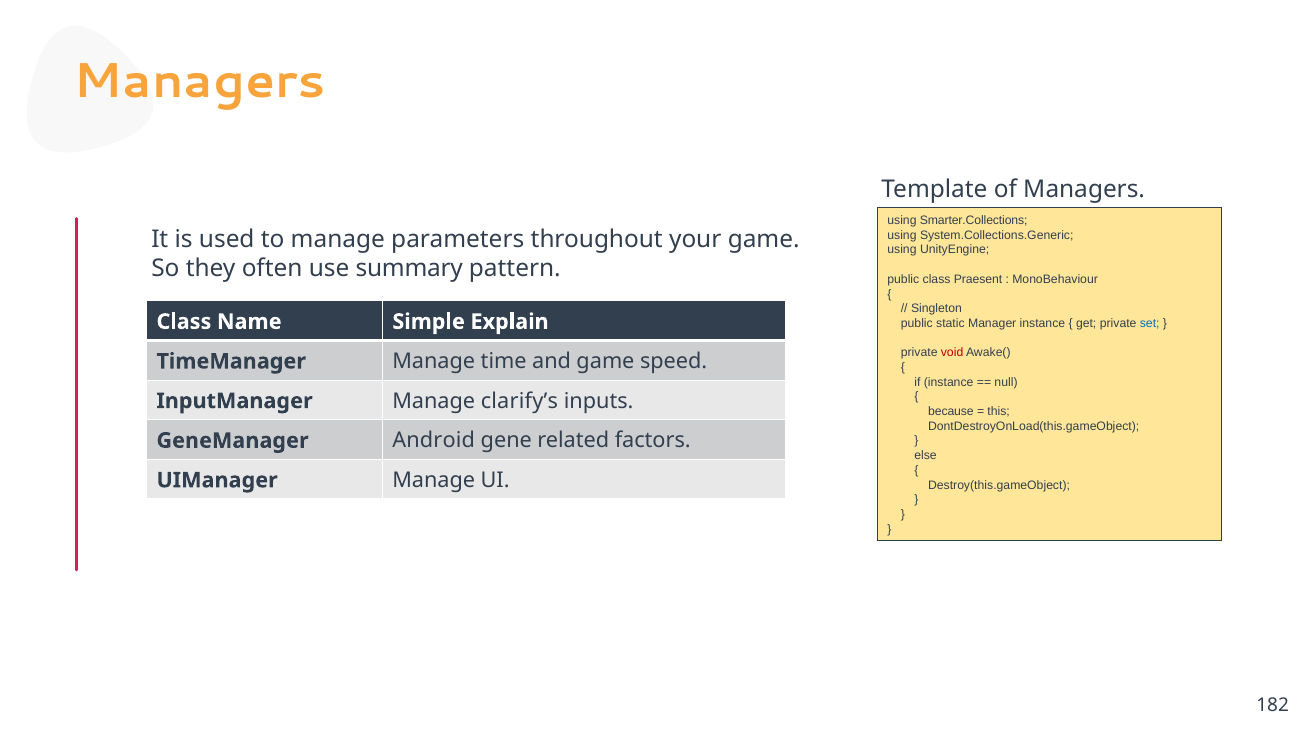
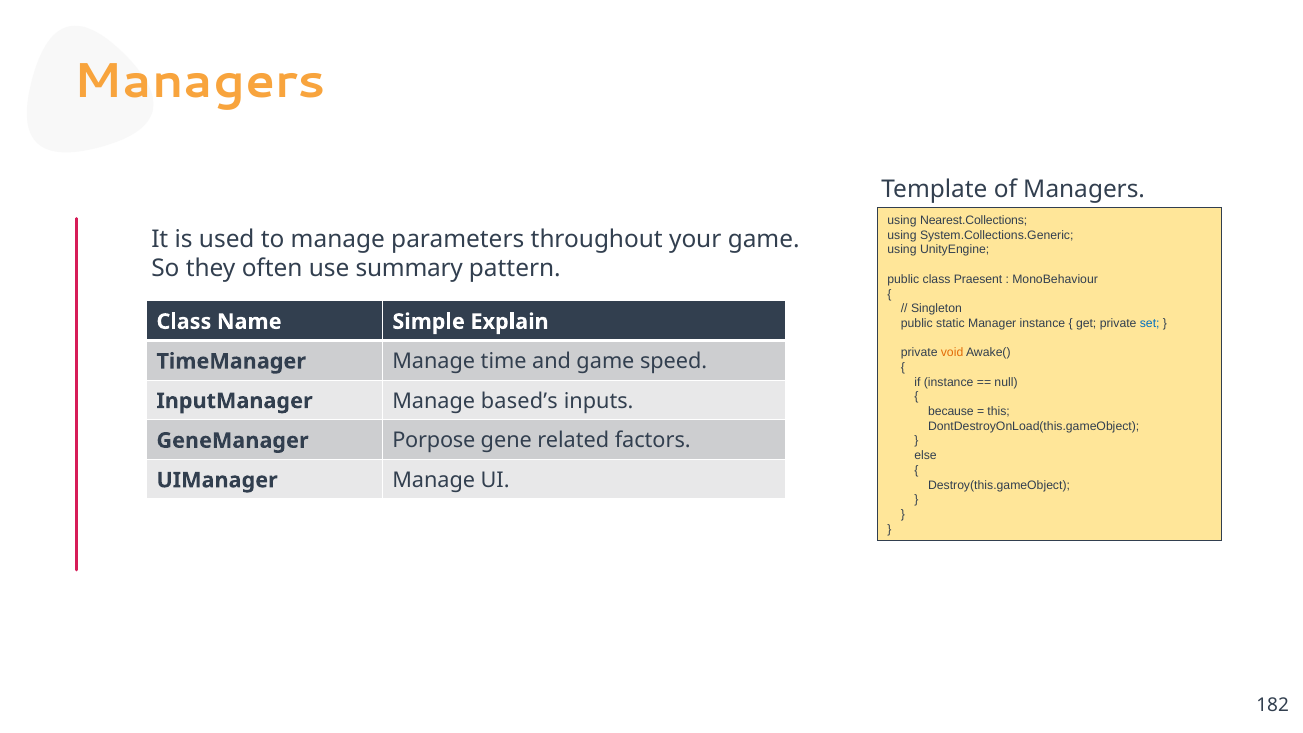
Smarter.Collections: Smarter.Collections -> Nearest.Collections
void colour: red -> orange
clarify’s: clarify’s -> based’s
Android: Android -> Porpose
